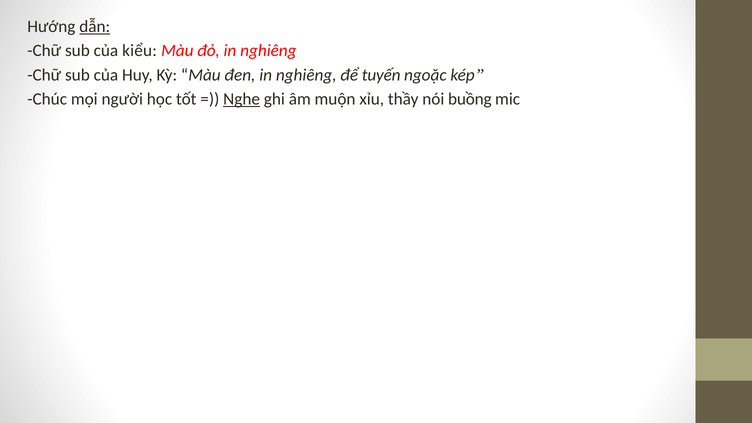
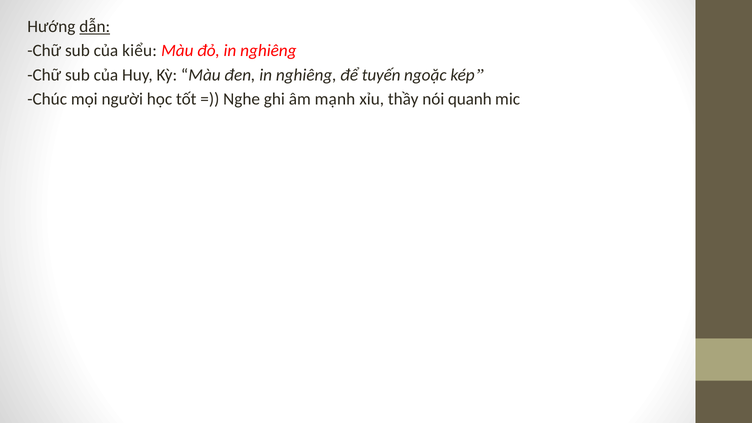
Nghe underline: present -> none
muộn: muộn -> mạnh
buồng: buồng -> quanh
